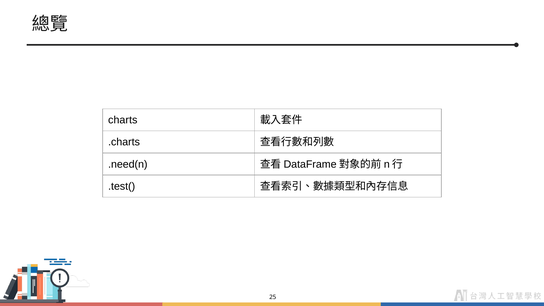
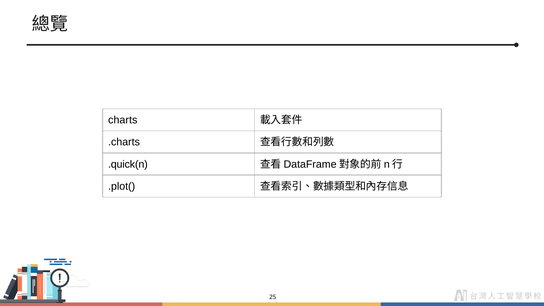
.need(n: .need(n -> .quick(n
.test(: .test( -> .plot(
